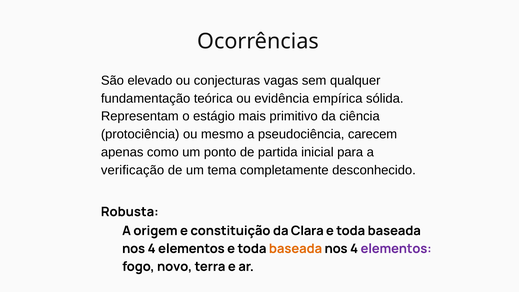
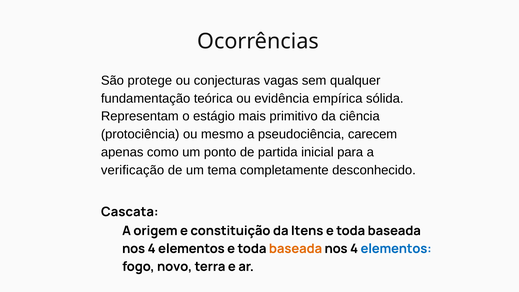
elevado: elevado -> protege
Robusta: Robusta -> Cascata
Clara: Clara -> Itens
elementos at (396, 249) colour: purple -> blue
